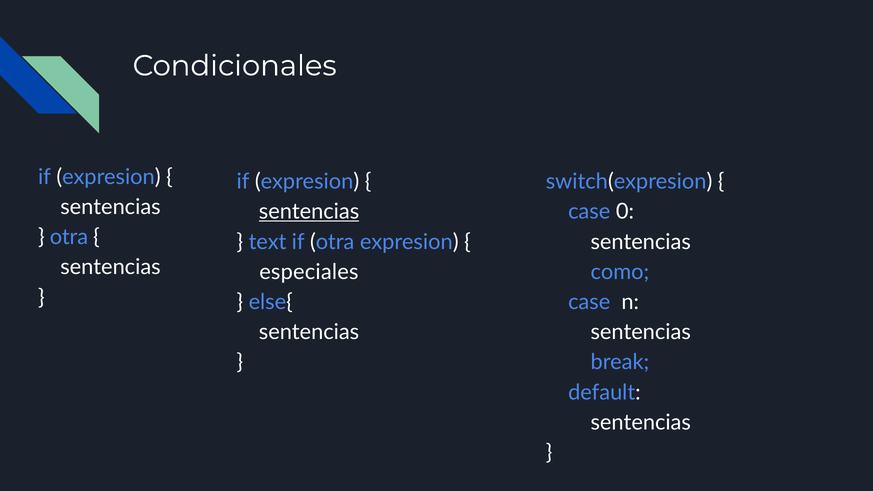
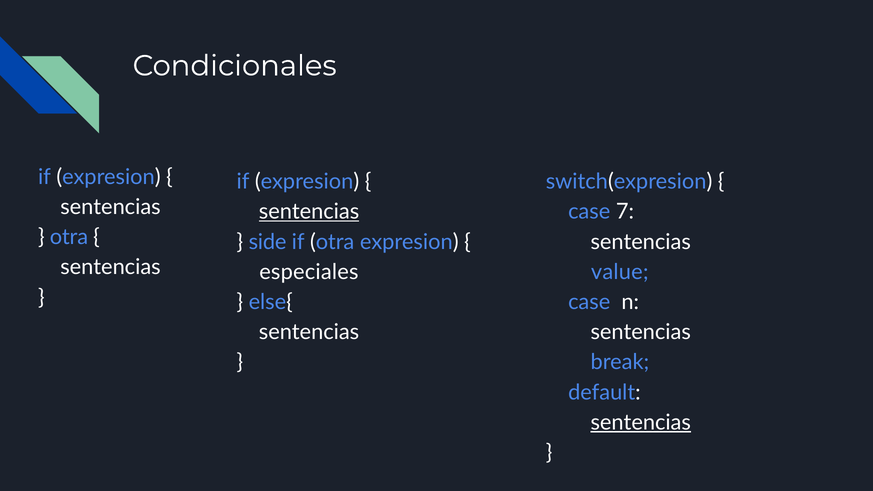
0: 0 -> 7
text: text -> side
como: como -> value
sentencias at (641, 422) underline: none -> present
